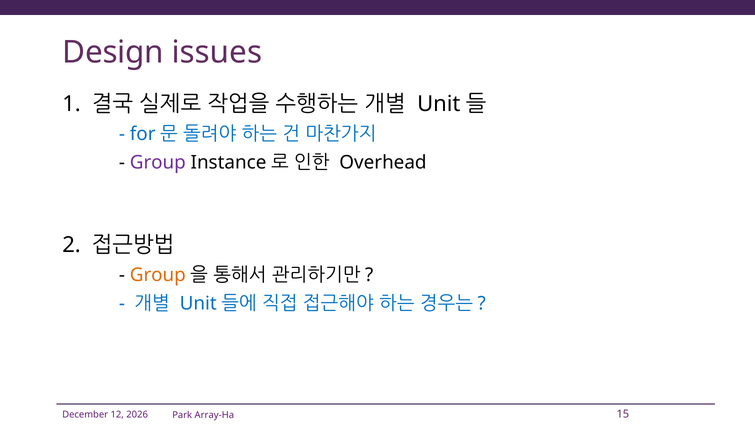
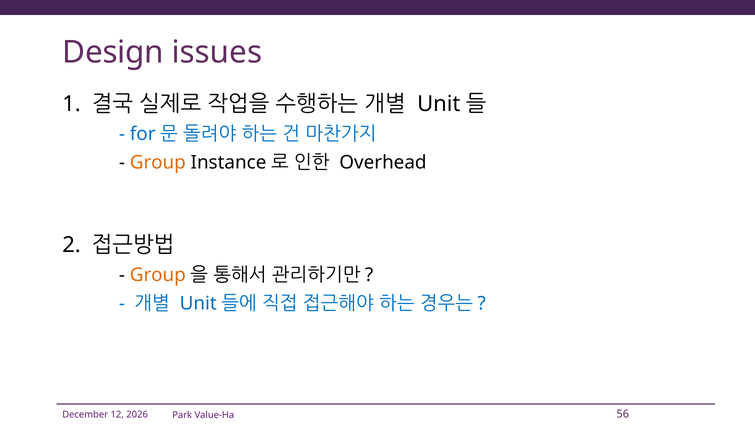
Group at (158, 162) colour: purple -> orange
15: 15 -> 56
Array-Ha: Array-Ha -> Value-Ha
